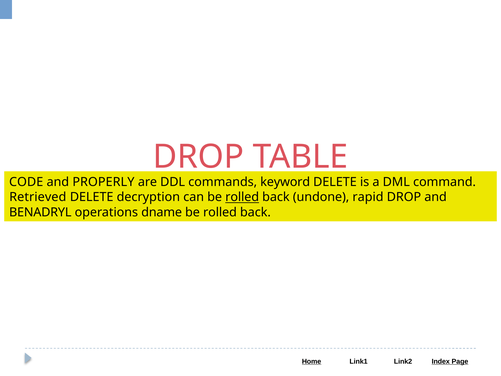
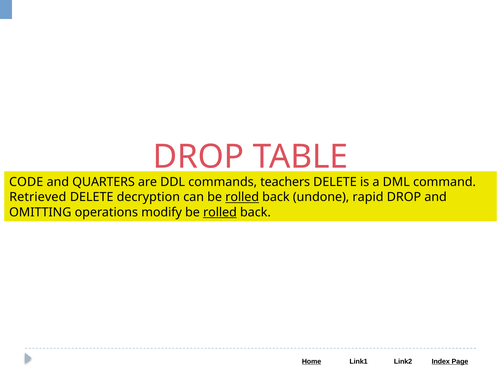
PROPERLY: PROPERLY -> QUARTERS
keyword: keyword -> teachers
BENADRYL: BENADRYL -> OMITTING
dname: dname -> modify
rolled at (220, 212) underline: none -> present
